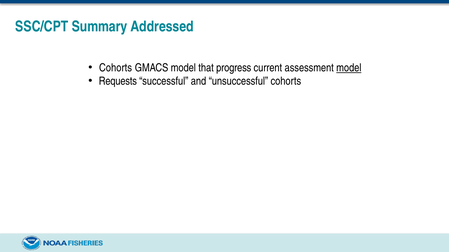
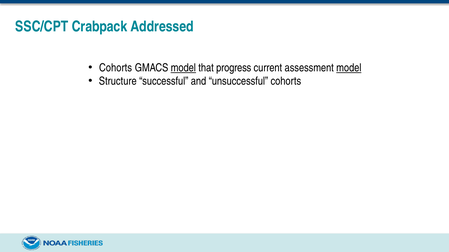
Summary: Summary -> Crabpack
model at (183, 68) underline: none -> present
Requests: Requests -> Structure
